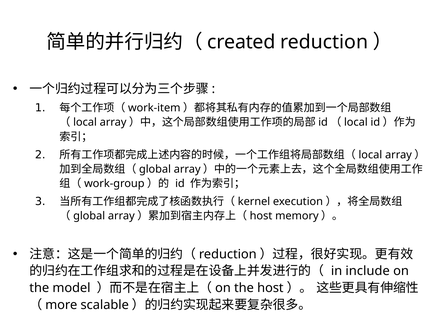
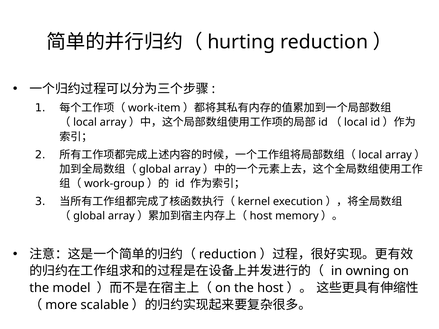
created: created -> hurting
include: include -> owning
